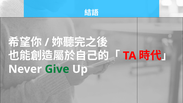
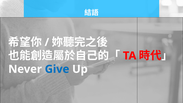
Give colour: green -> blue
